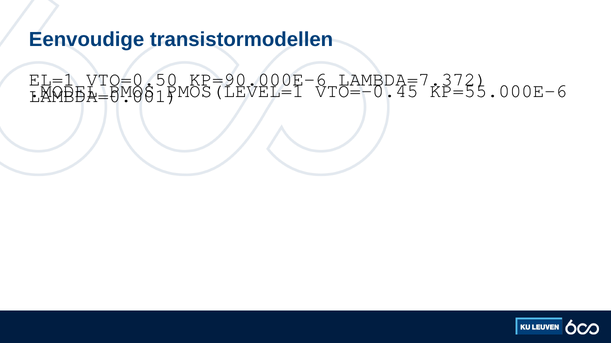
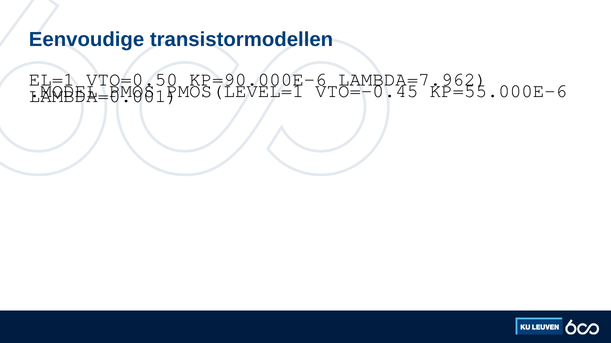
LAMBDA=7.372: LAMBDA=7.372 -> LAMBDA=7.962
